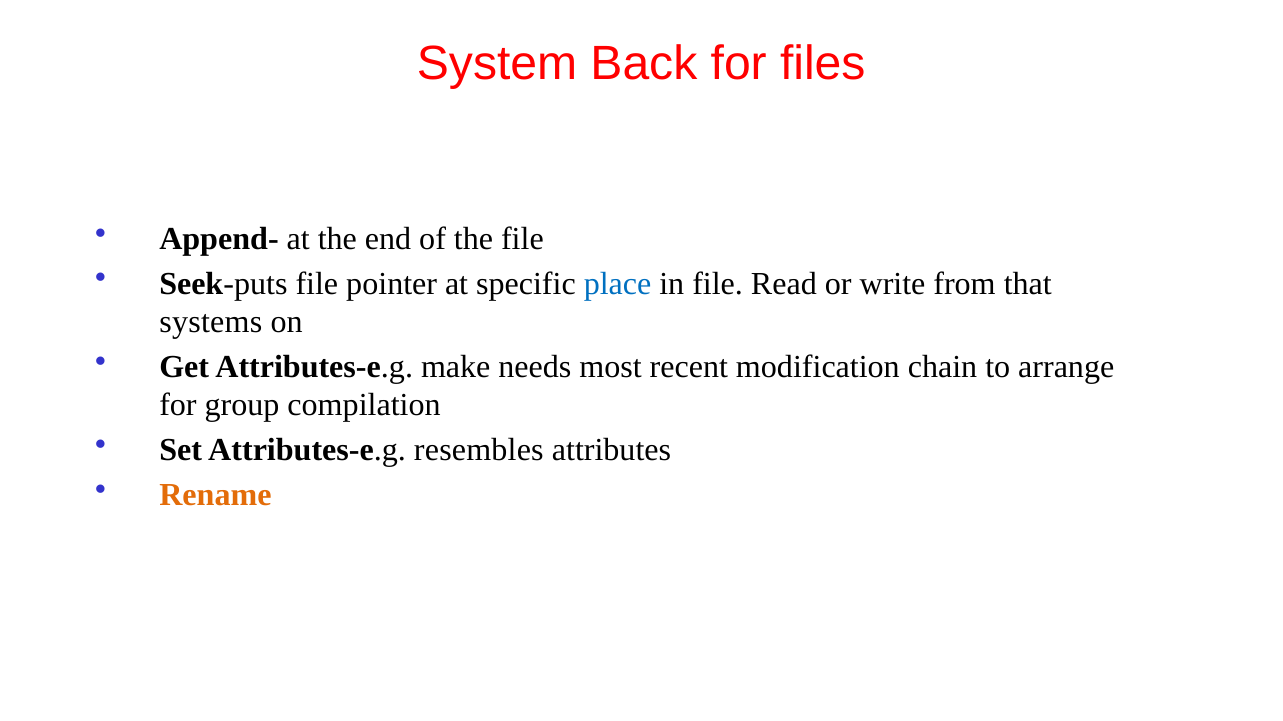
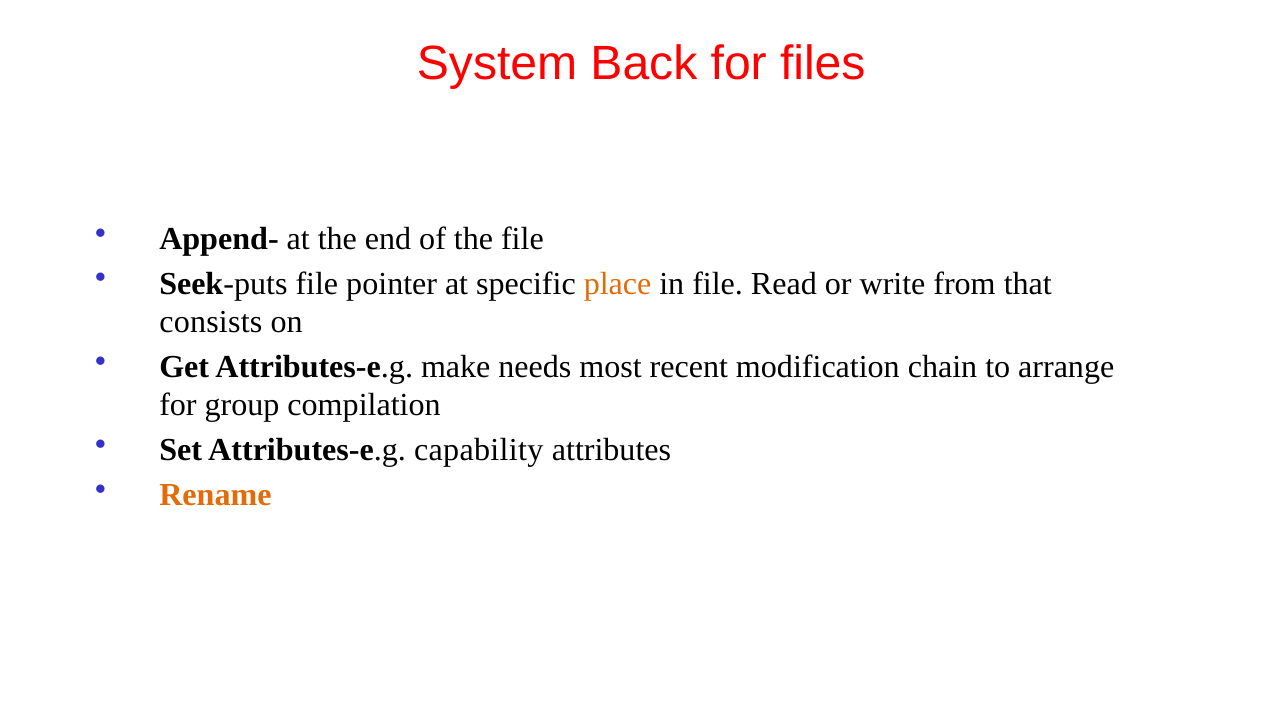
place colour: blue -> orange
systems: systems -> consists
resembles: resembles -> capability
